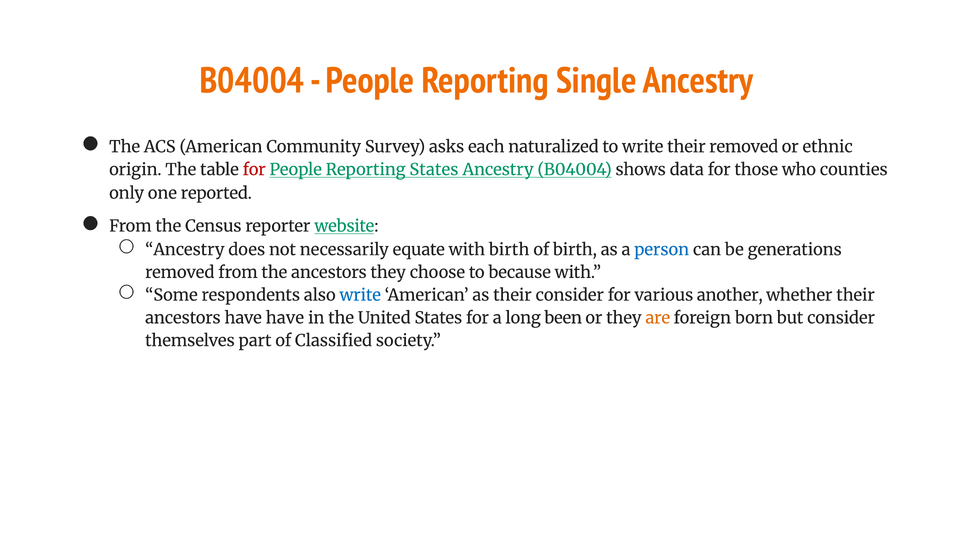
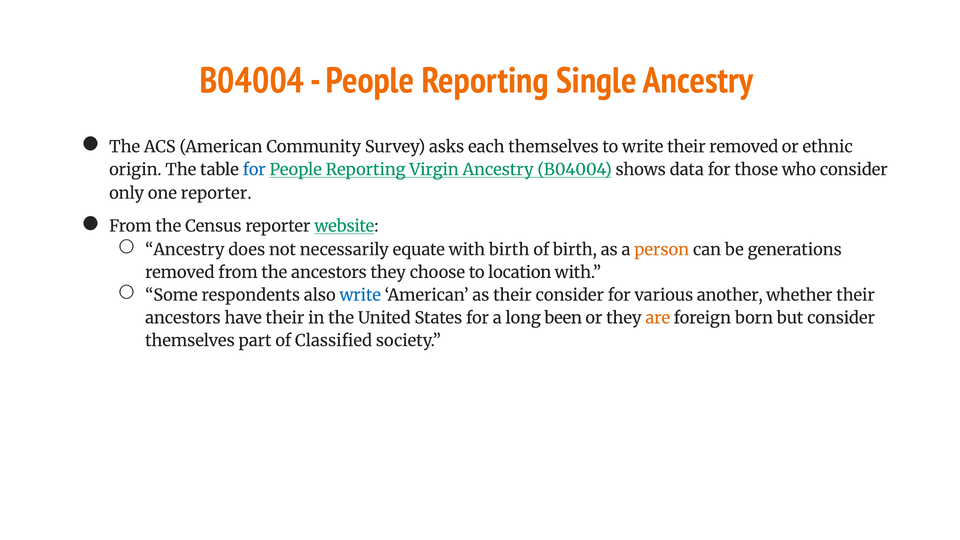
each naturalized: naturalized -> themselves
for at (254, 170) colour: red -> blue
Reporting States: States -> Virgin
who counties: counties -> consider
one reported: reported -> reporter
person colour: blue -> orange
because: because -> location
have have: have -> their
